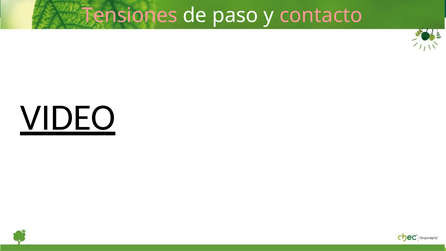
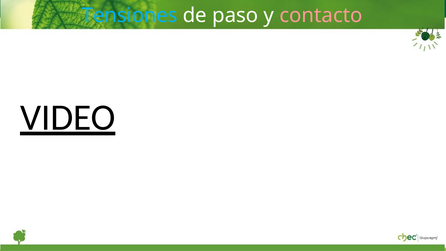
Tensiones colour: pink -> light blue
